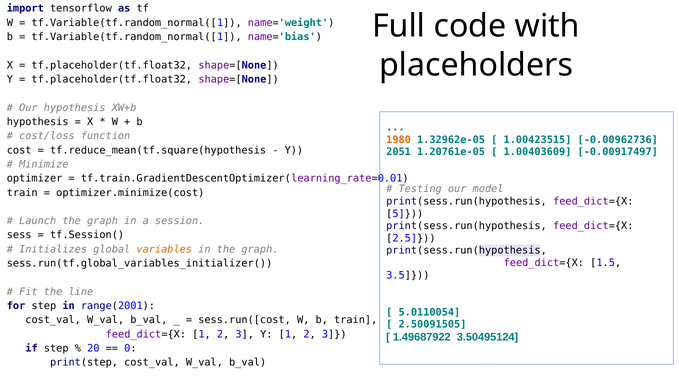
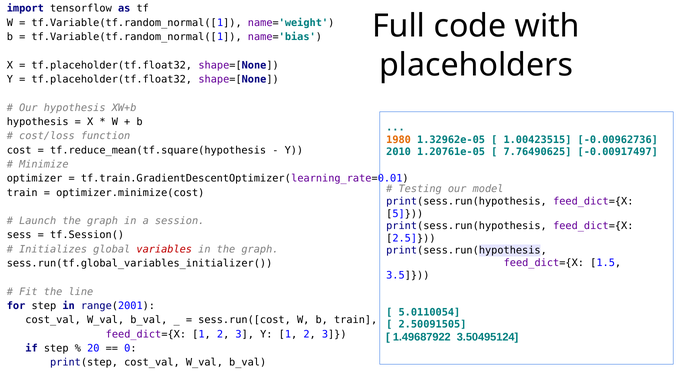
2051: 2051 -> 2010
1.00403609: 1.00403609 -> 7.76490625
variables colour: orange -> red
